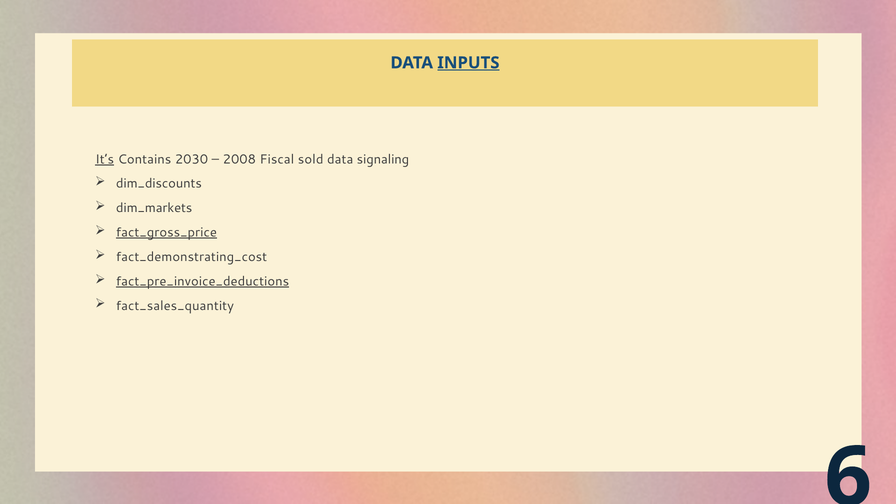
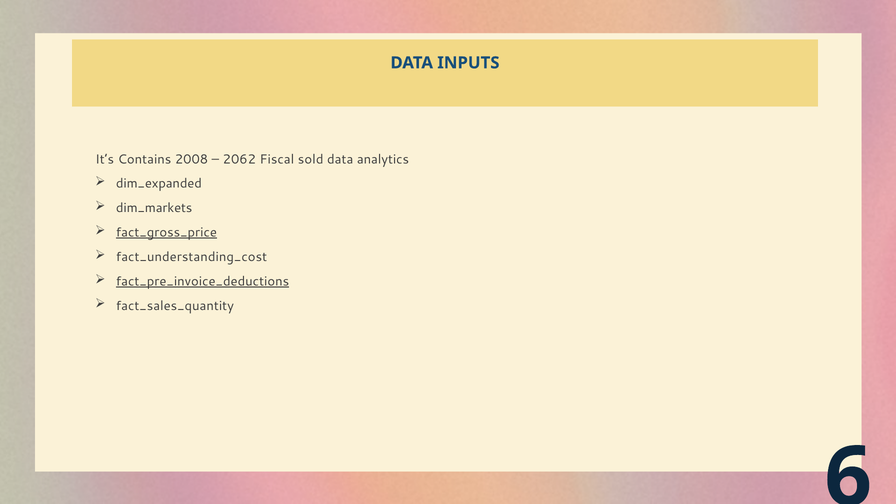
INPUTS underline: present -> none
It’s underline: present -> none
2030: 2030 -> 2008
2008: 2008 -> 2062
signaling: signaling -> analytics
dim_discounts: dim_discounts -> dim_expanded
fact_demonstrating_cost: fact_demonstrating_cost -> fact_understanding_cost
